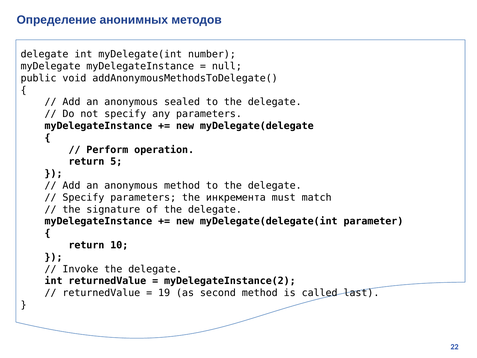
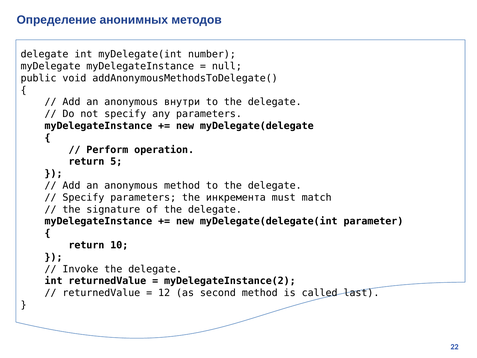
sealed: sealed -> внутри
19: 19 -> 12
